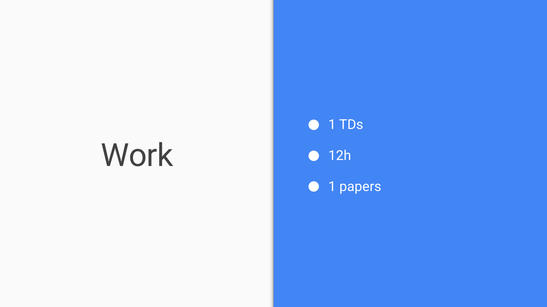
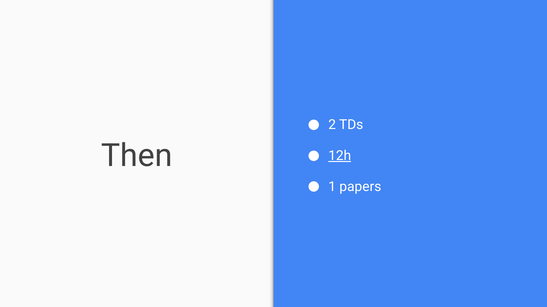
1 at (332, 125): 1 -> 2
Work: Work -> Then
12h underline: none -> present
